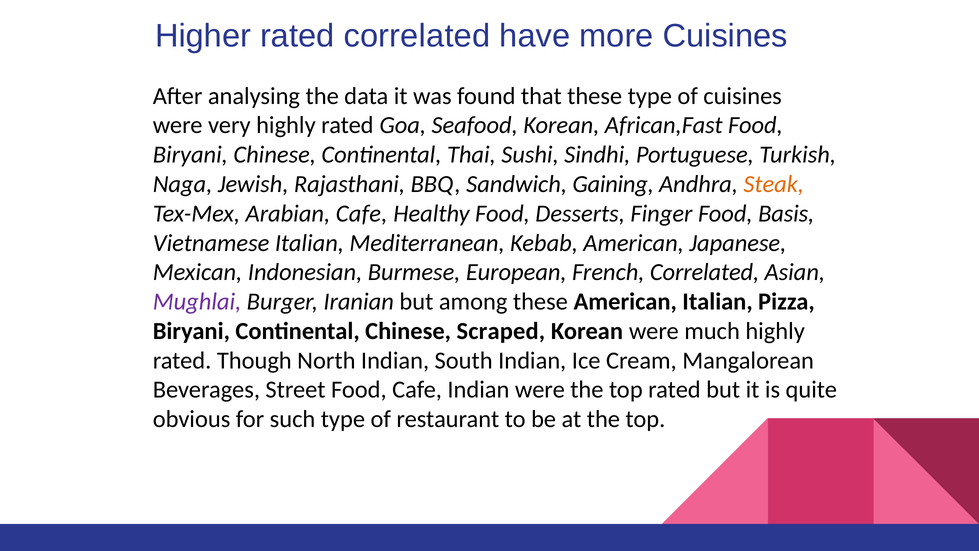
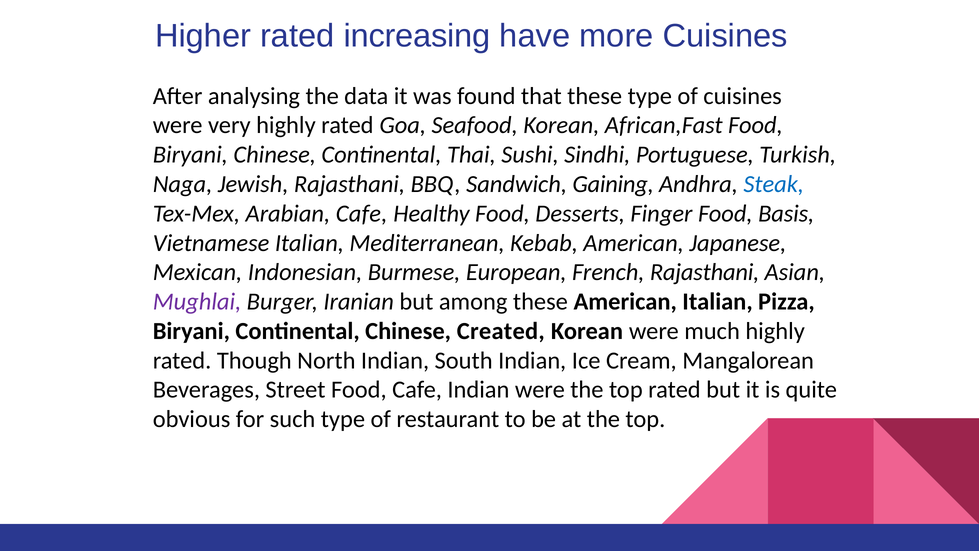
rated correlated: correlated -> increasing
Steak colour: orange -> blue
French Correlated: Correlated -> Rajasthani
Scraped: Scraped -> Created
